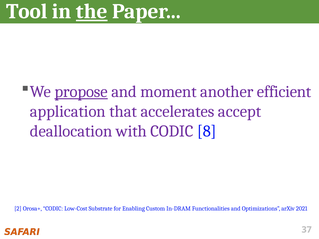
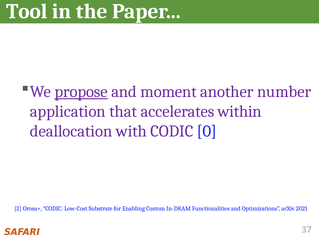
the underline: present -> none
efficient: efficient -> number
accept: accept -> within
8: 8 -> 0
